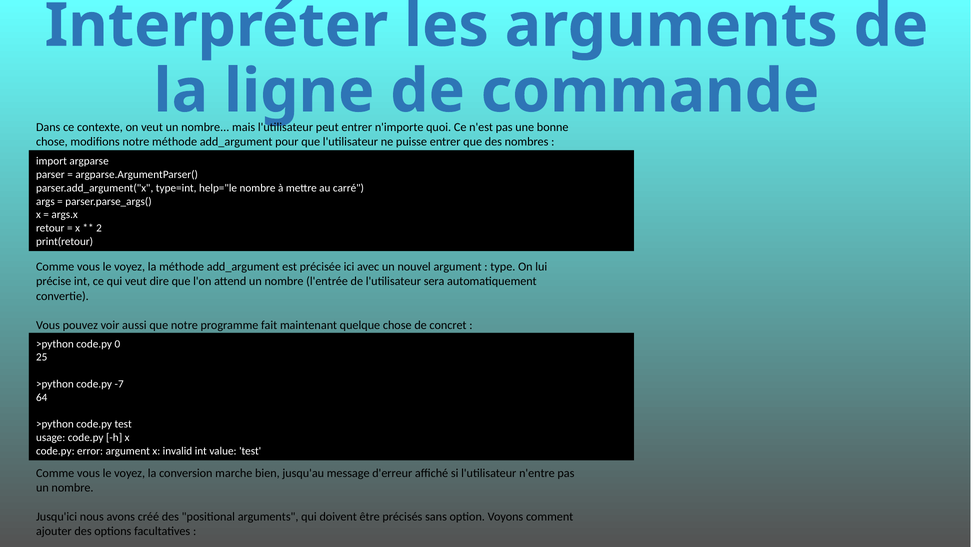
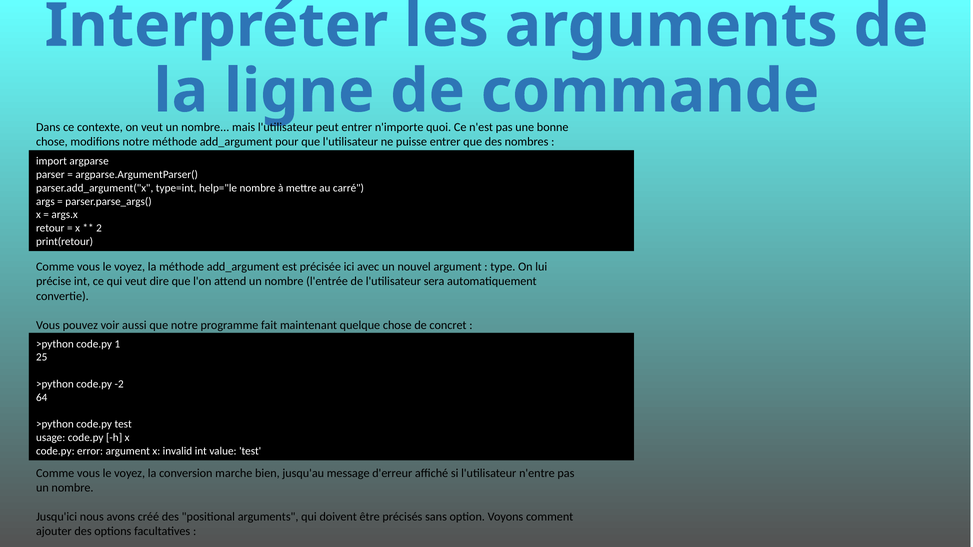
0: 0 -> 1
-7: -7 -> -2
